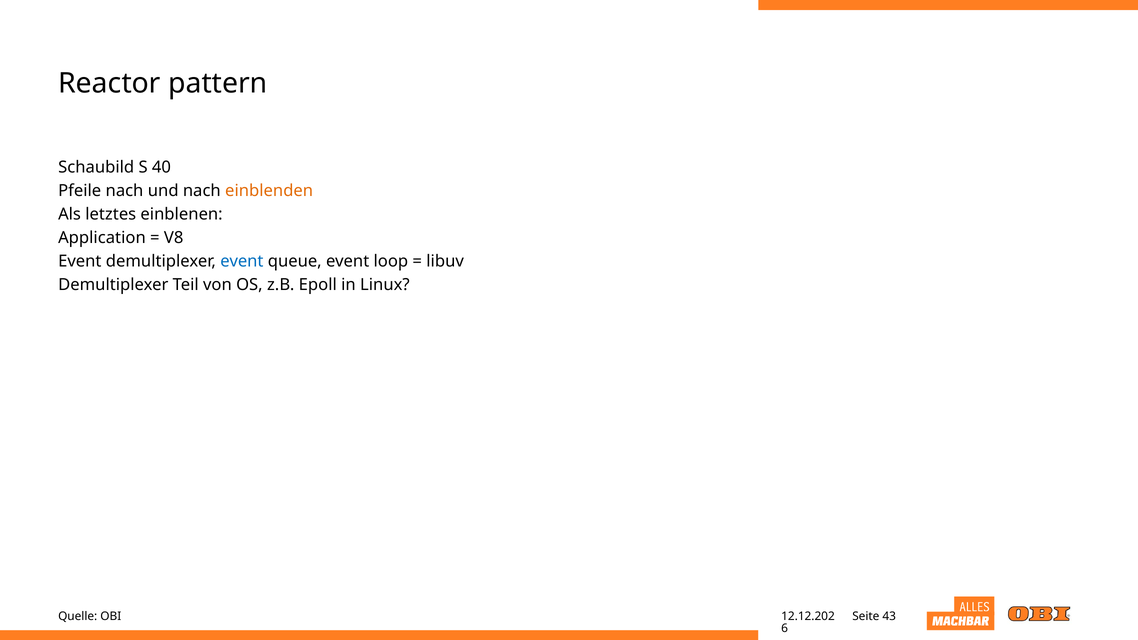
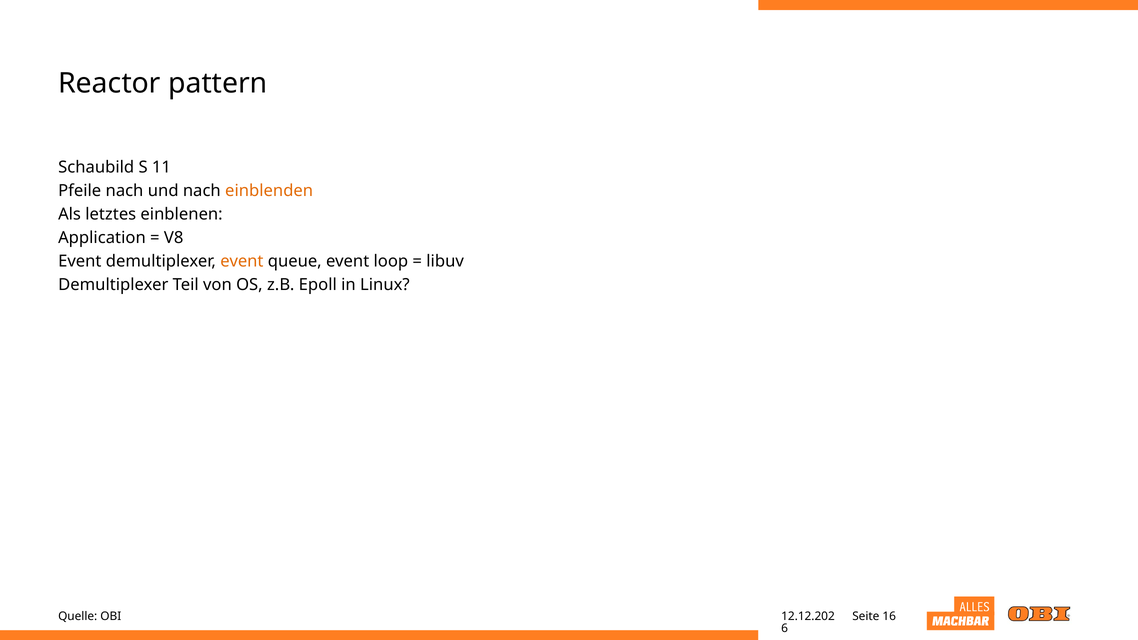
40: 40 -> 11
event at (242, 261) colour: blue -> orange
43: 43 -> 16
